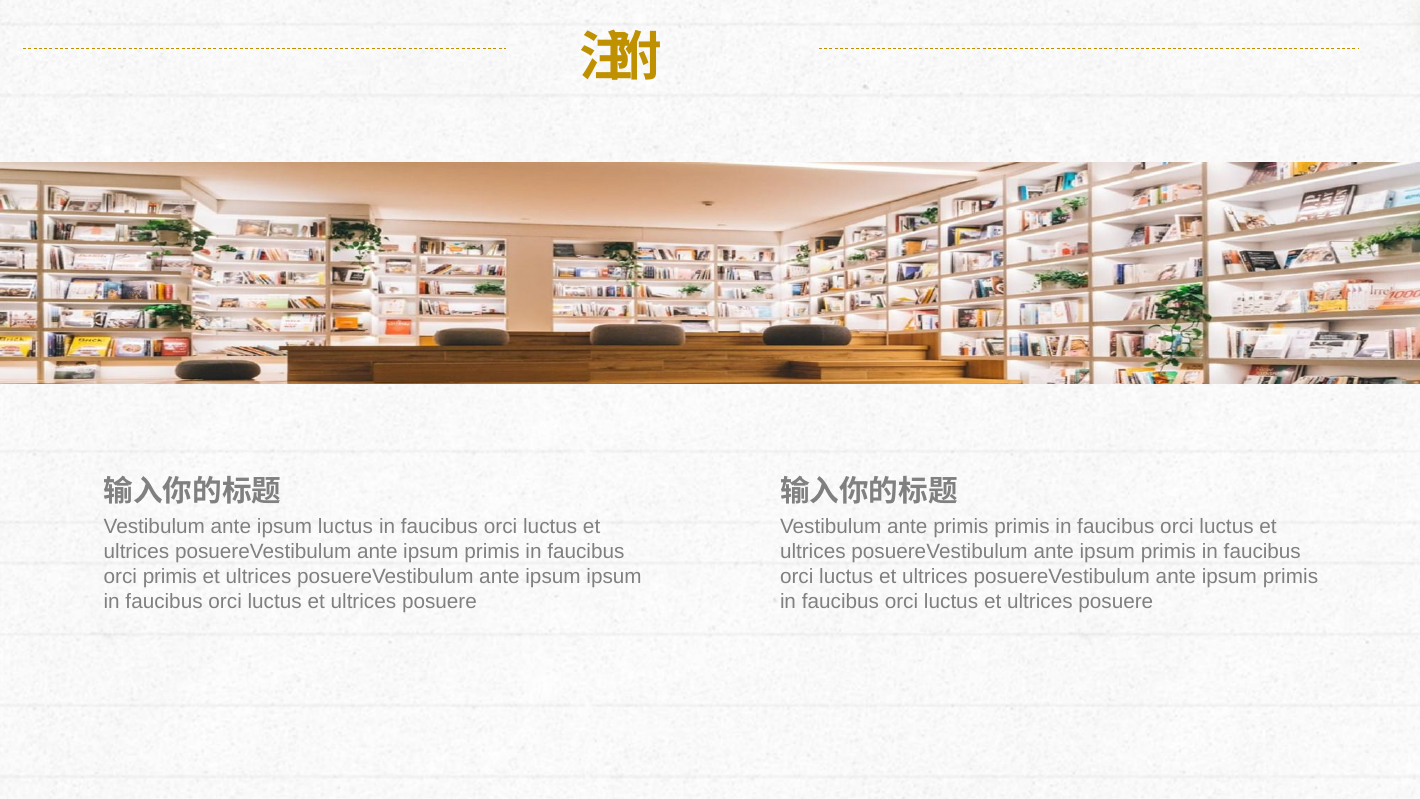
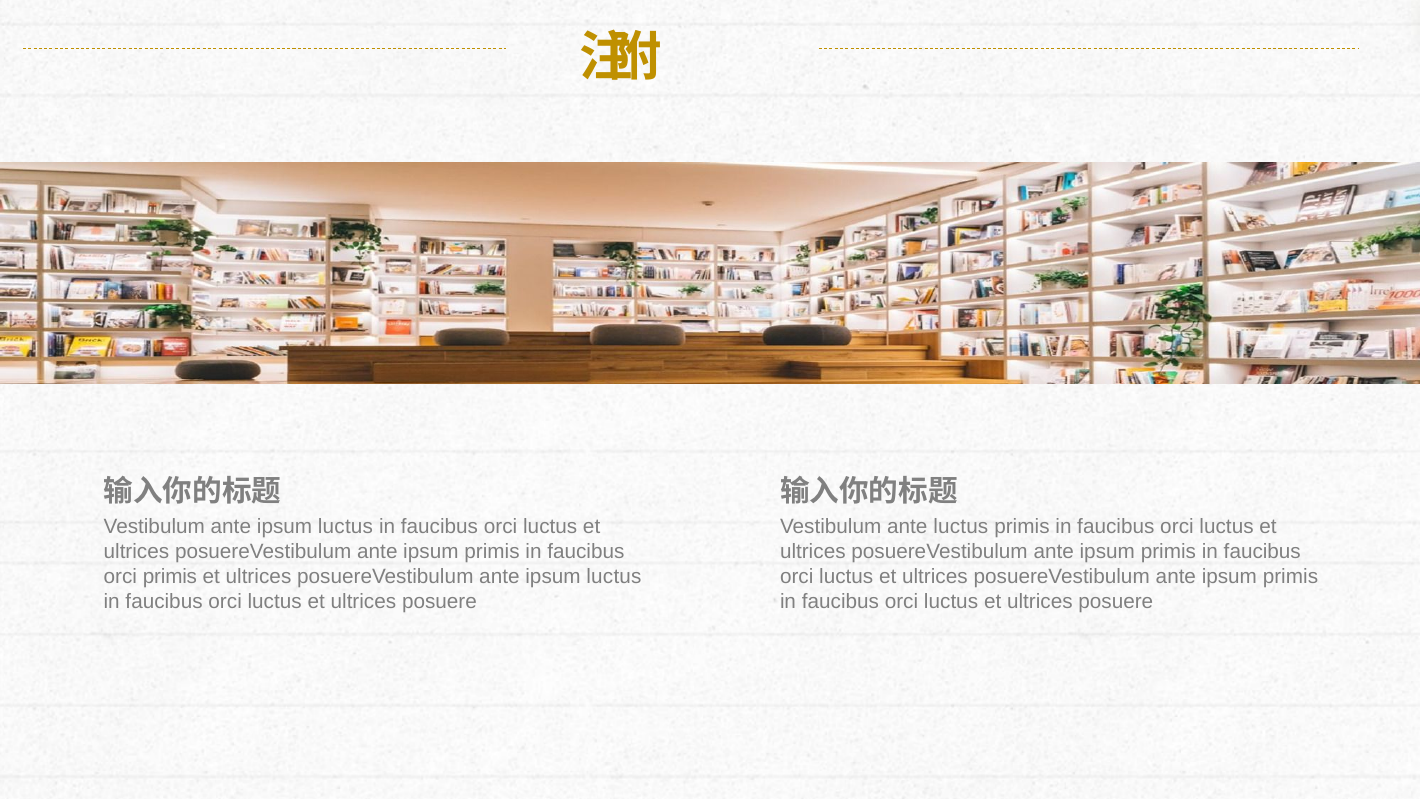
ante primis: primis -> luctus
posuereVestibulum ante ipsum ipsum: ipsum -> luctus
